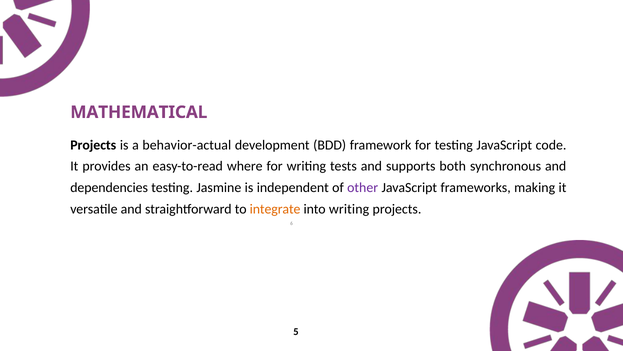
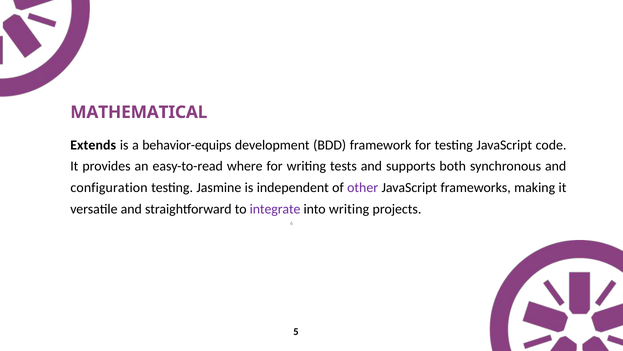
Projects at (93, 145): Projects -> Extends
behavior-actual: behavior-actual -> behavior-equips
dependencies: dependencies -> configuration
integrate colour: orange -> purple
